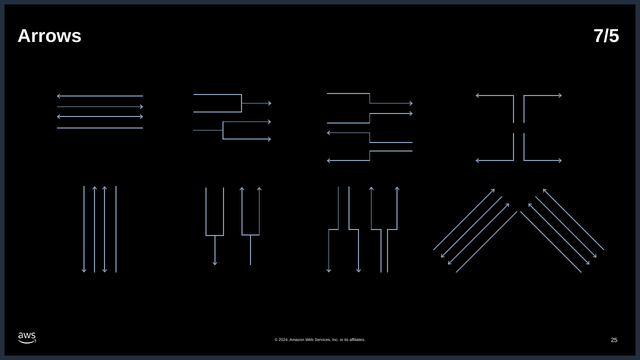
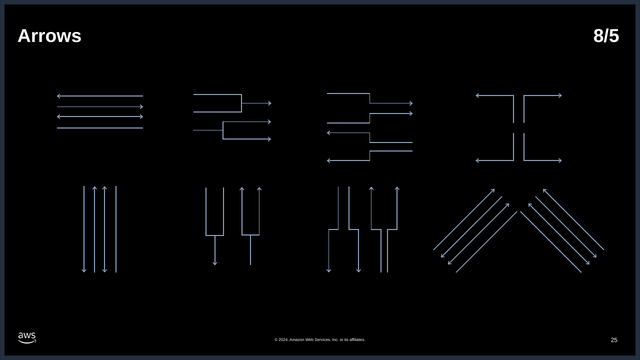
7/5: 7/5 -> 8/5
